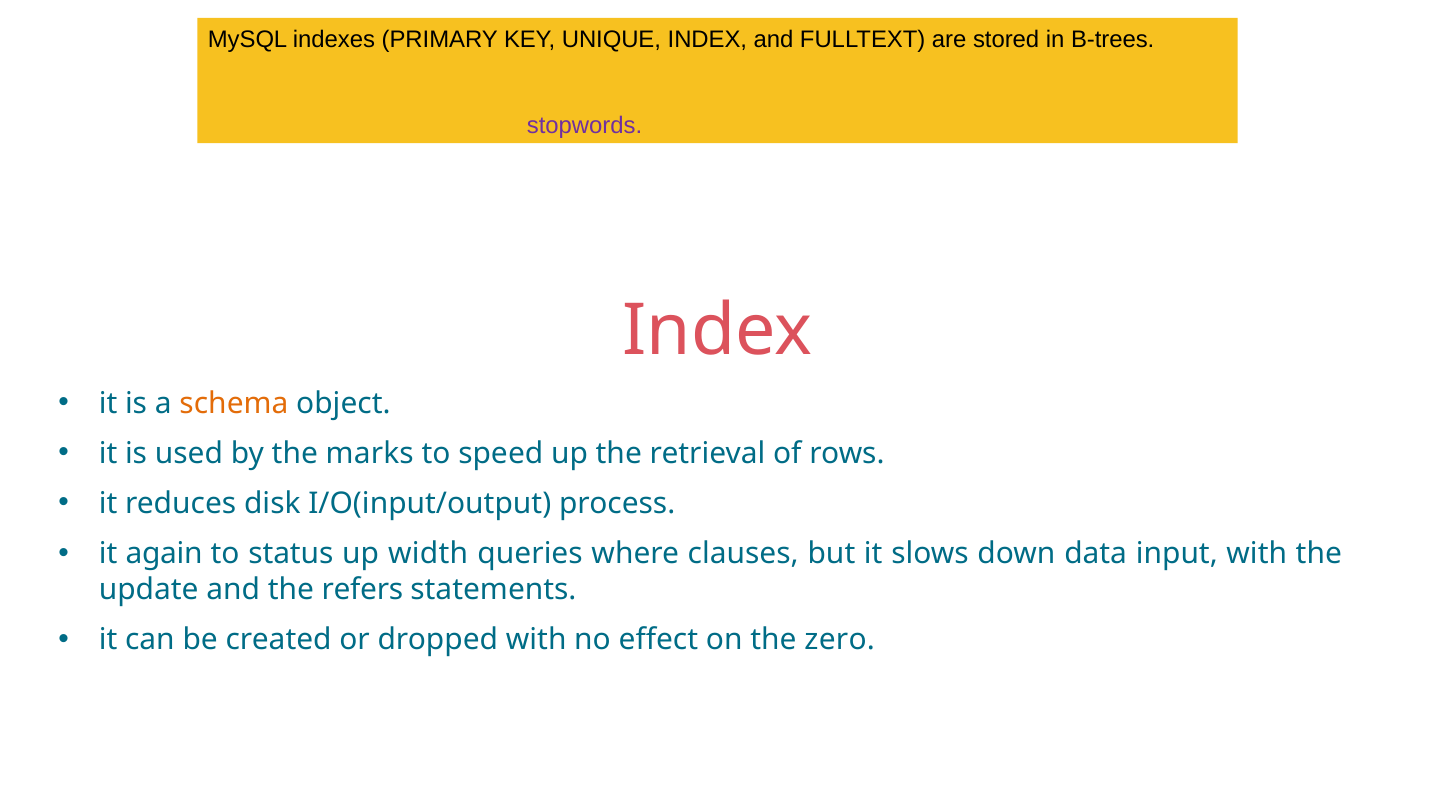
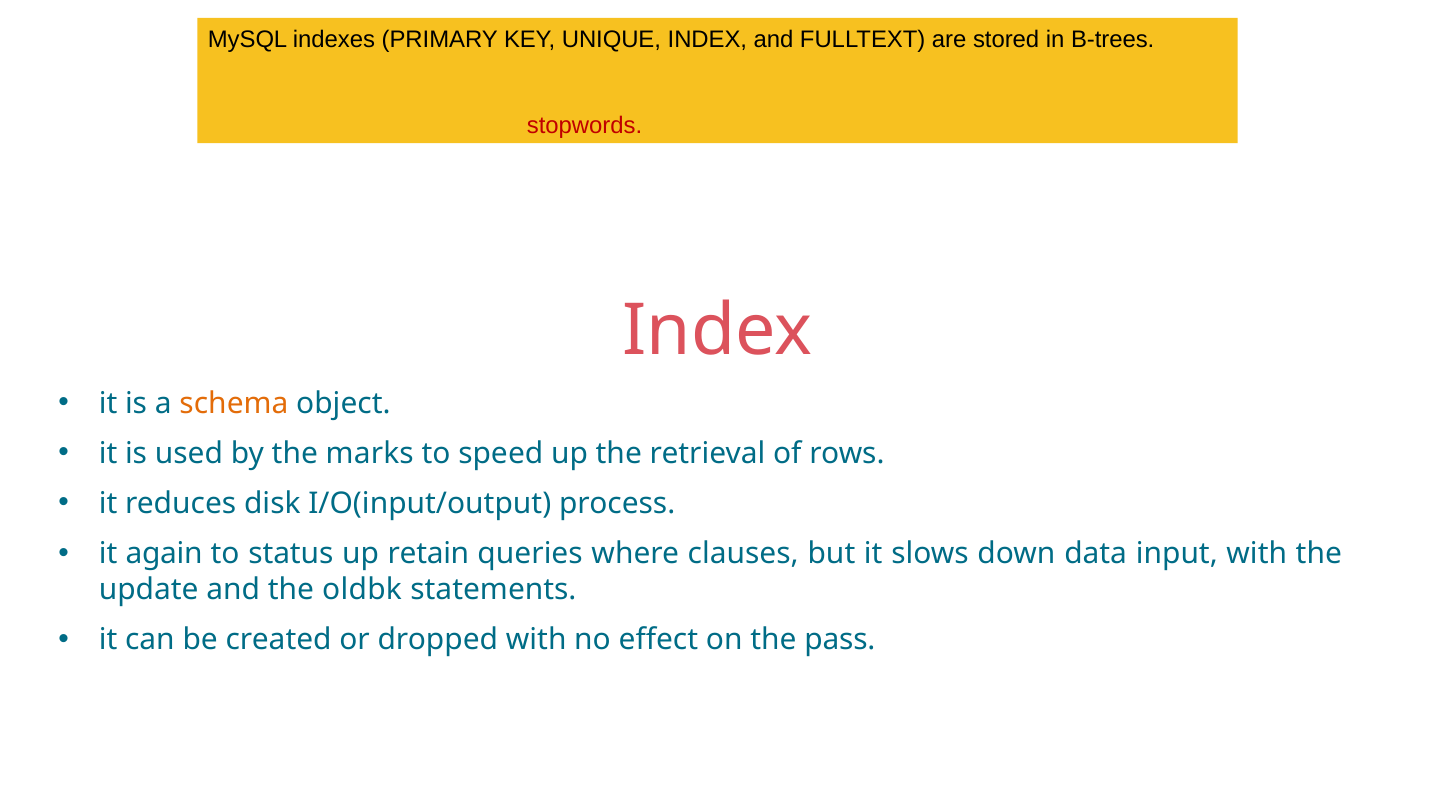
stopwords colour: purple -> red
width: width -> retain
refers: refers -> oldbk
zero: zero -> pass
